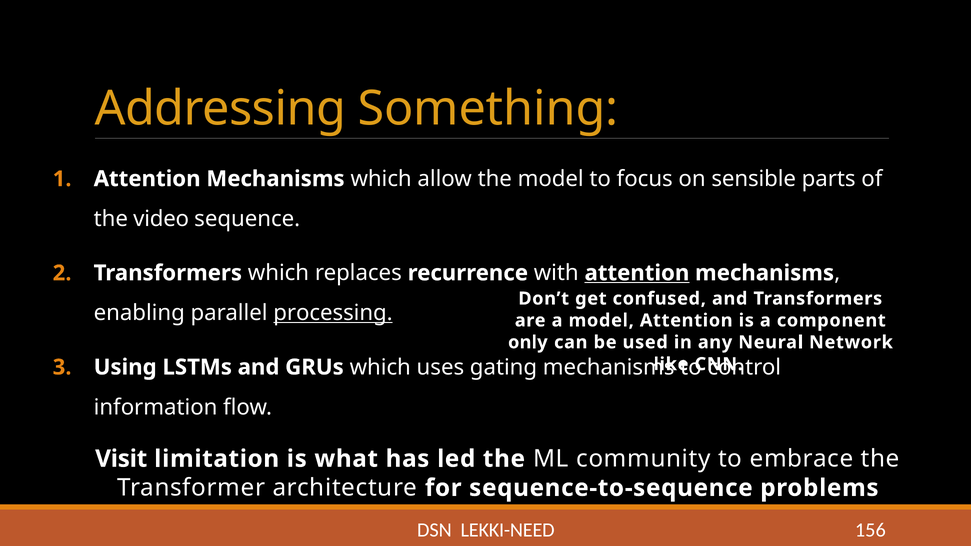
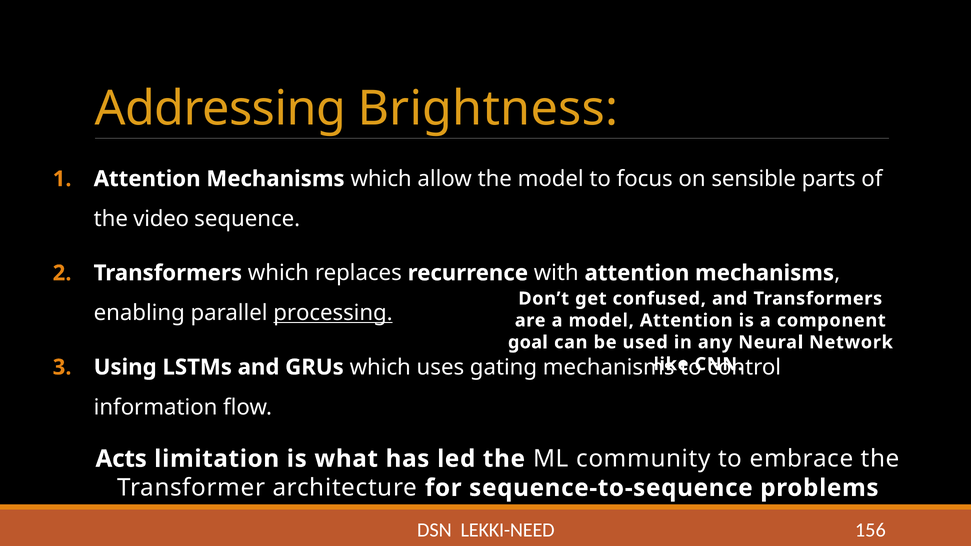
Something: Something -> Brightness
attention at (637, 273) underline: present -> none
only: only -> goal
Visit: Visit -> Acts
